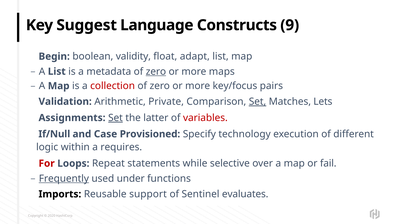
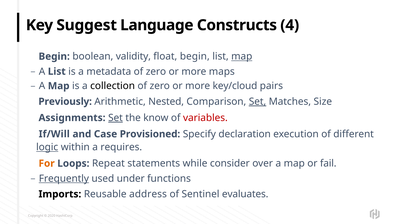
9: 9 -> 4
float adapt: adapt -> begin
map at (242, 57) underline: none -> present
zero at (156, 72) underline: present -> none
collection colour: red -> black
key/focus: key/focus -> key/cloud
Validation: Validation -> Previously
Private: Private -> Nested
Lets: Lets -> Size
latter: latter -> know
If/Null: If/Null -> If/Will
technology: technology -> declaration
logic underline: none -> present
For colour: red -> orange
selective: selective -> consider
support: support -> address
